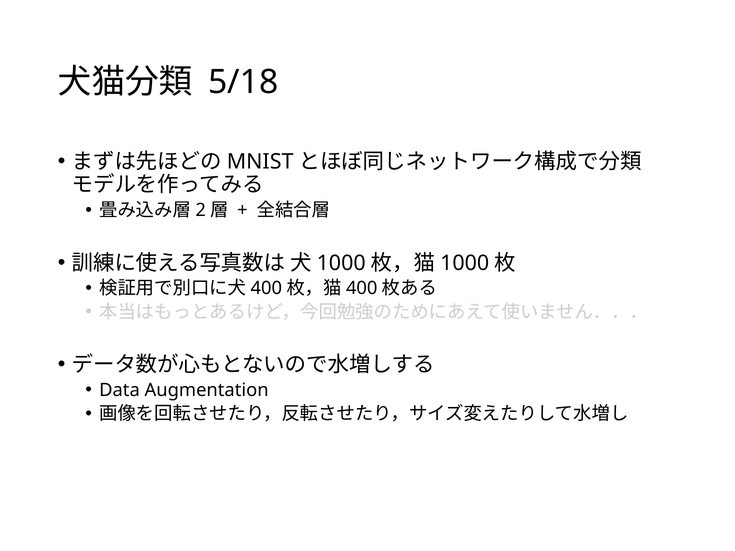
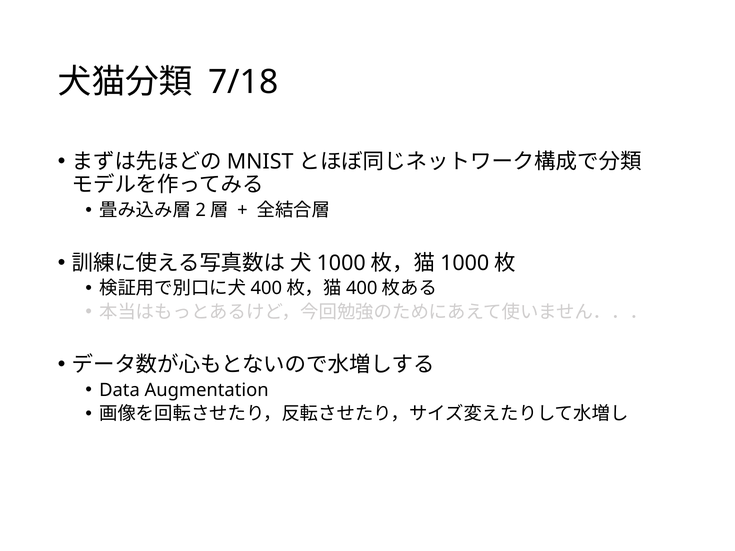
5/18: 5/18 -> 7/18
